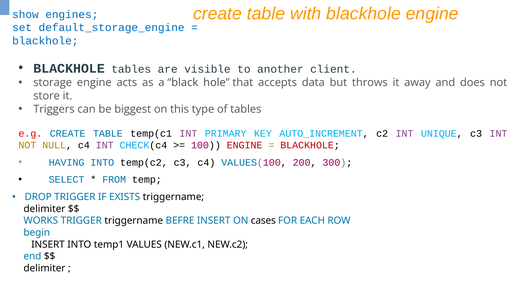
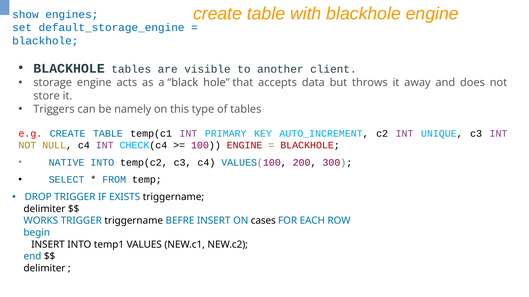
biggest: biggest -> namely
HAVING: HAVING -> NATIVE
